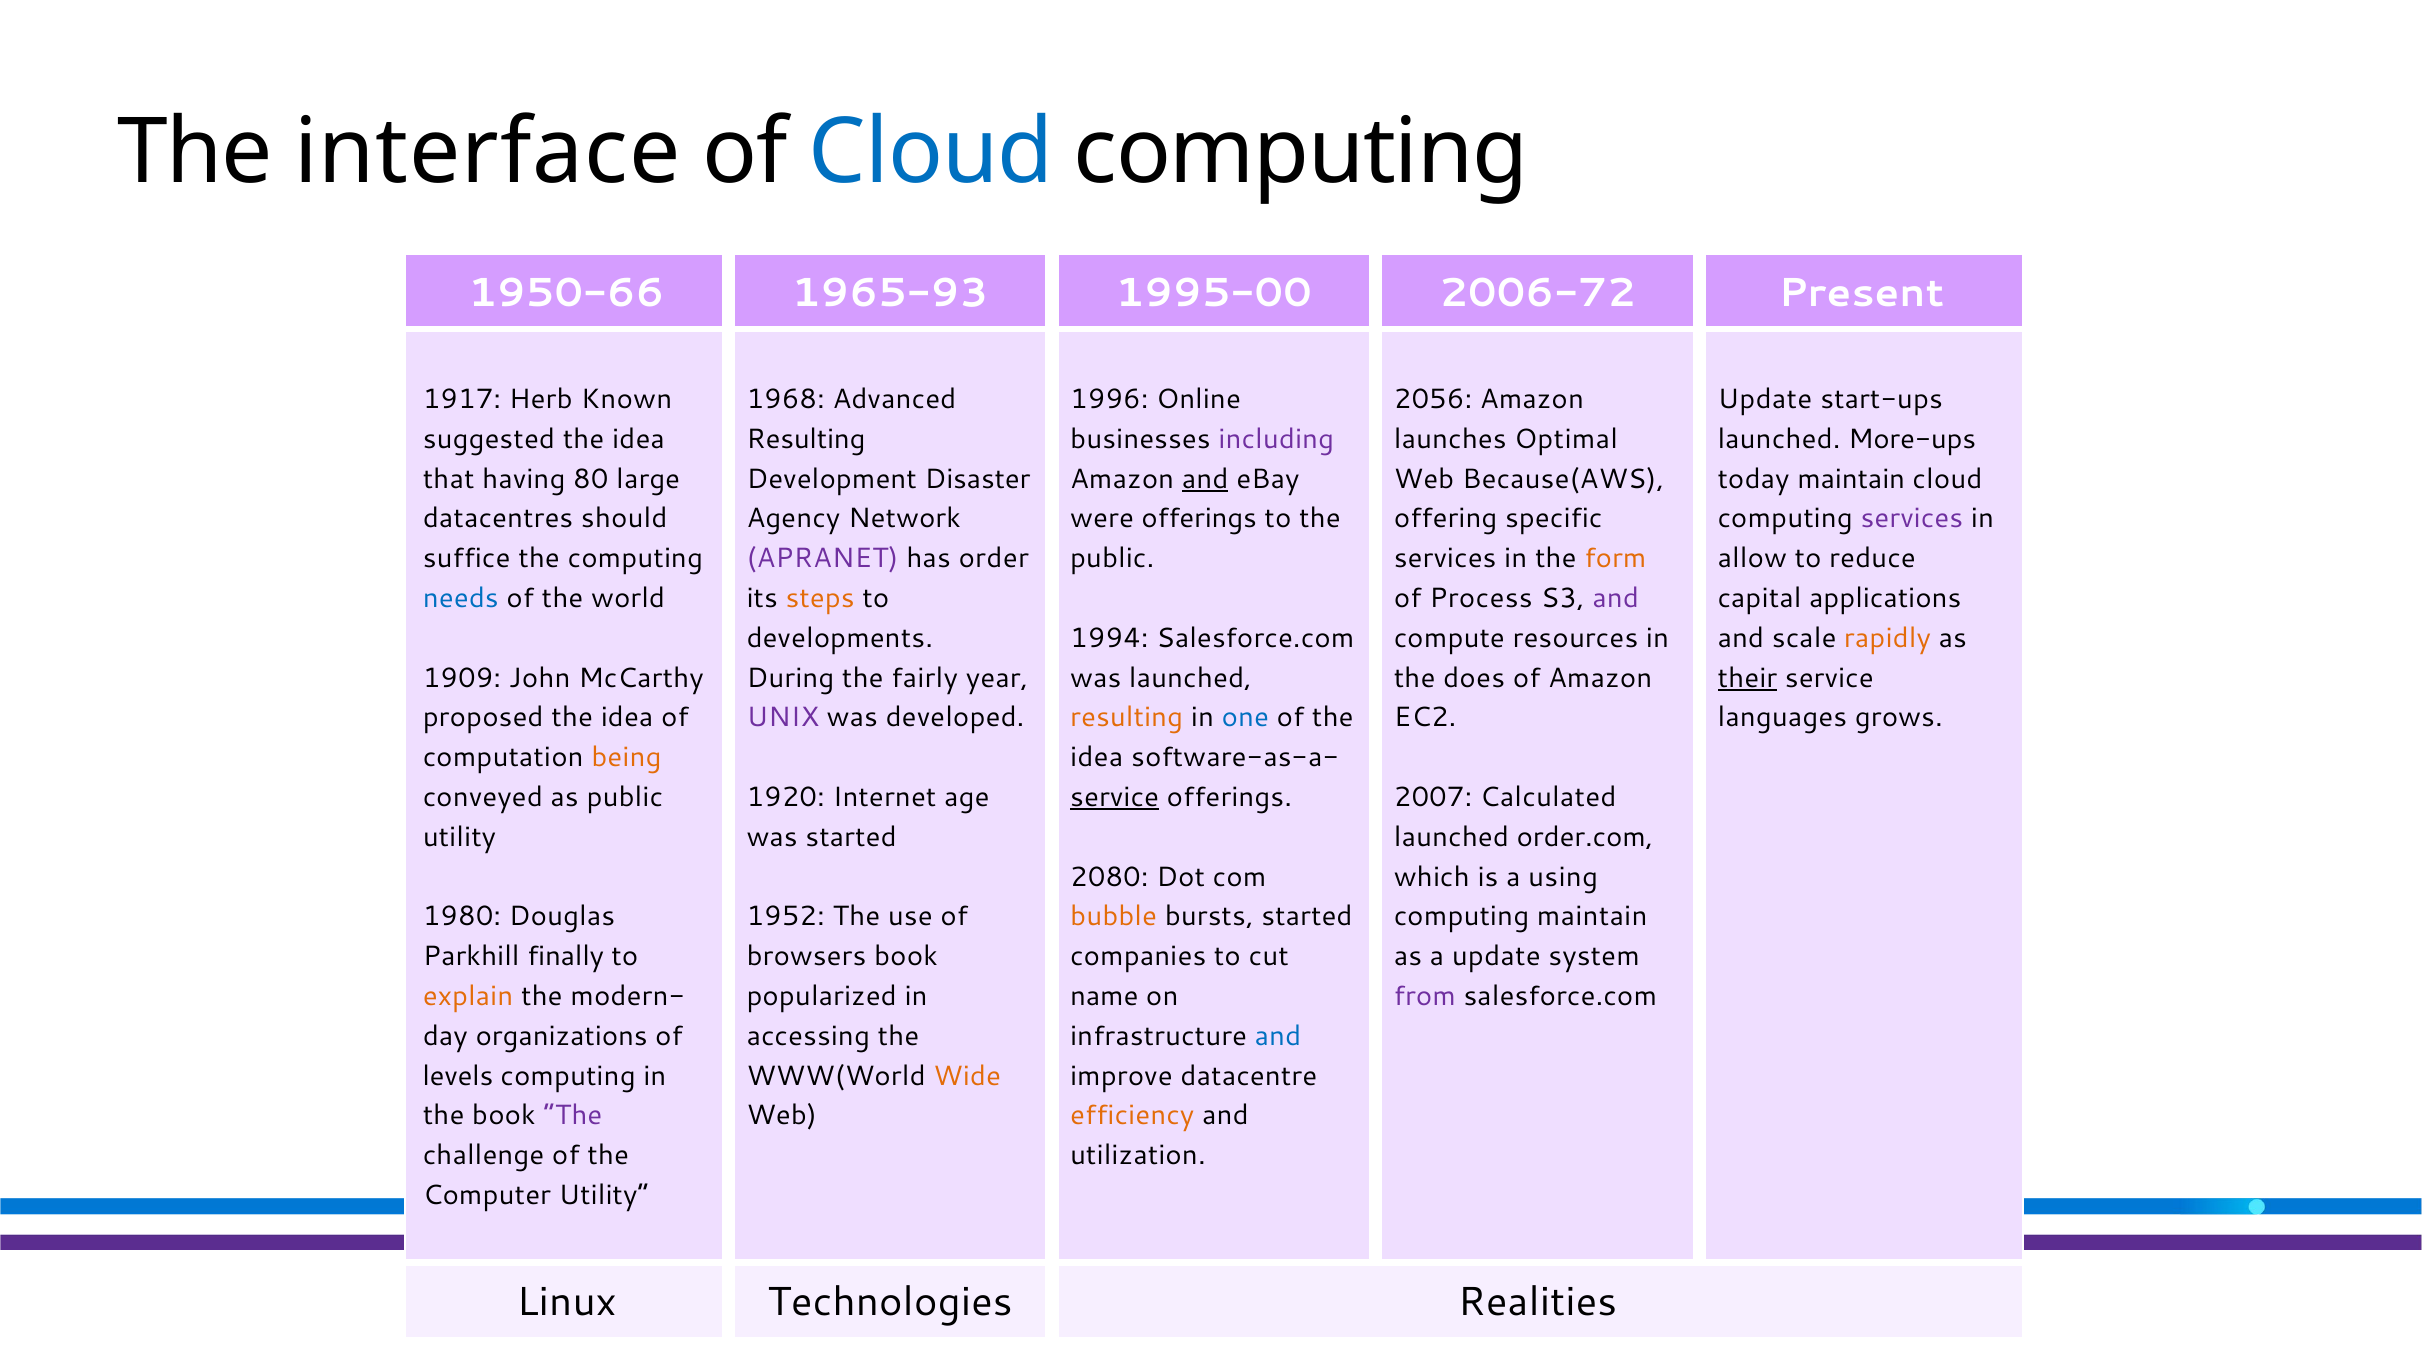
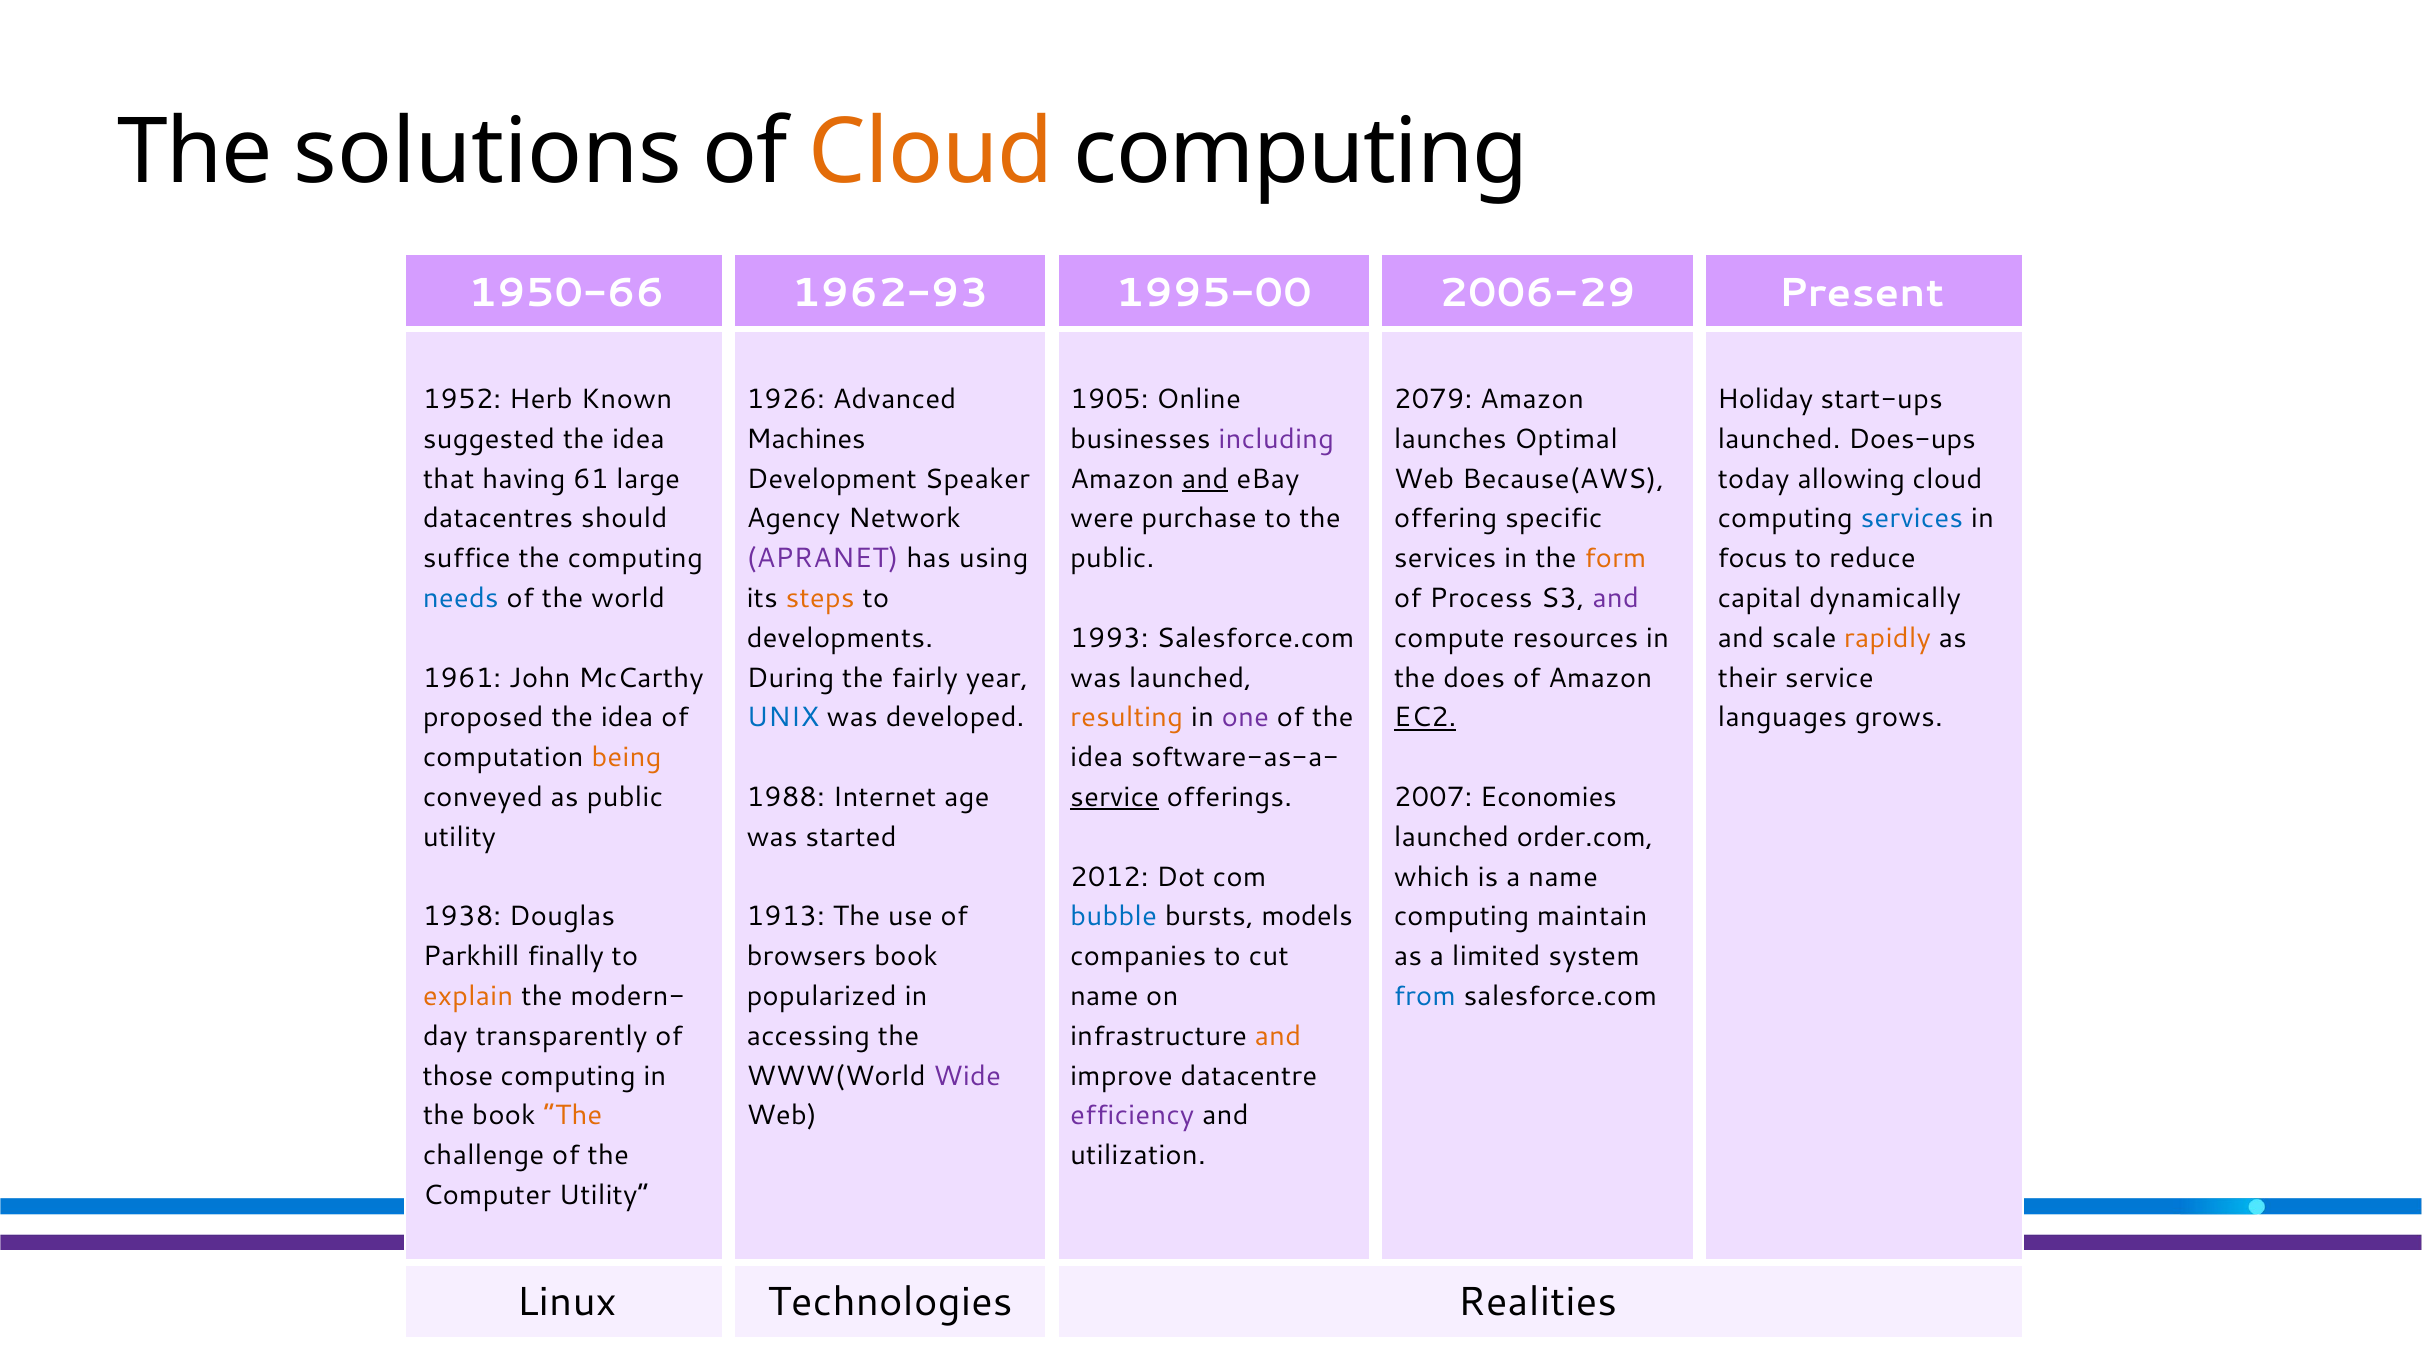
interface: interface -> solutions
Cloud at (931, 152) colour: blue -> orange
1965-93: 1965-93 -> 1962-93
2006-72: 2006-72 -> 2006-29
1917: 1917 -> 1952
1968: 1968 -> 1926
1996: 1996 -> 1905
2056: 2056 -> 2079
Update at (1765, 399): Update -> Holiday
Resulting at (806, 439): Resulting -> Machines
More-ups: More-ups -> Does-ups
80: 80 -> 61
Disaster: Disaster -> Speaker
today maintain: maintain -> allowing
were offerings: offerings -> purchase
services at (1912, 519) colour: purple -> blue
order: order -> using
allow: allow -> focus
applications: applications -> dynamically
1994: 1994 -> 1993
1909: 1909 -> 1961
their underline: present -> none
UNIX colour: purple -> blue
one colour: blue -> purple
EC2 underline: none -> present
1920: 1920 -> 1988
Calculated: Calculated -> Economies
2080: 2080 -> 2012
a using: using -> name
1980: 1980 -> 1938
1952: 1952 -> 1913
bubble colour: orange -> blue
bursts started: started -> models
a update: update -> limited
from colour: purple -> blue
organizations: organizations -> transparently
and at (1278, 1036) colour: blue -> orange
levels: levels -> those
Wide colour: orange -> purple
The at (573, 1116) colour: purple -> orange
efficiency colour: orange -> purple
